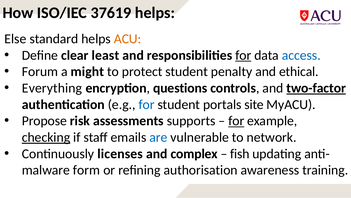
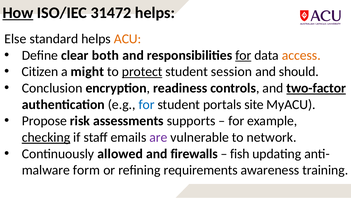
How underline: none -> present
37619: 37619 -> 31472
least: least -> both
access colour: blue -> orange
Forum: Forum -> Citizen
protect underline: none -> present
penalty: penalty -> session
ethical: ethical -> should
Everything: Everything -> Conclusion
questions: questions -> readiness
for at (236, 121) underline: present -> none
are colour: blue -> purple
licenses: licenses -> allowed
complex: complex -> firewalls
authorisation: authorisation -> requirements
